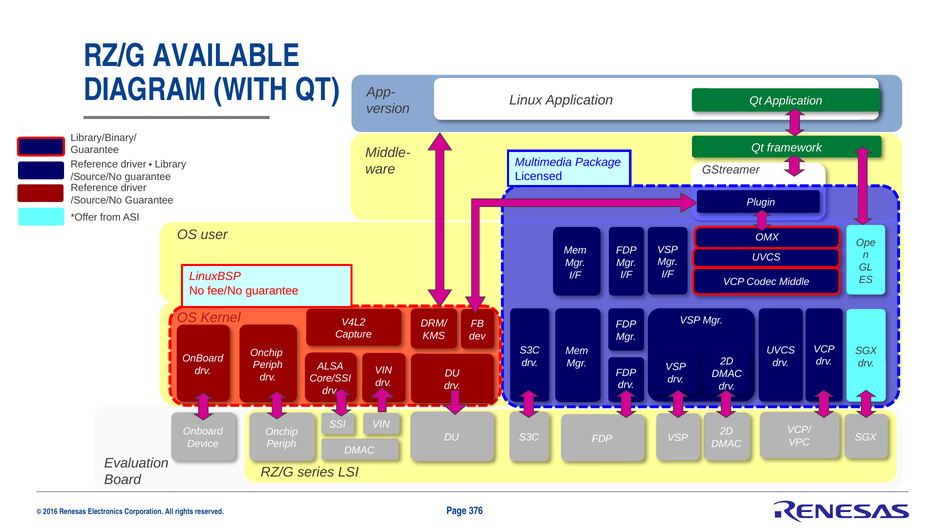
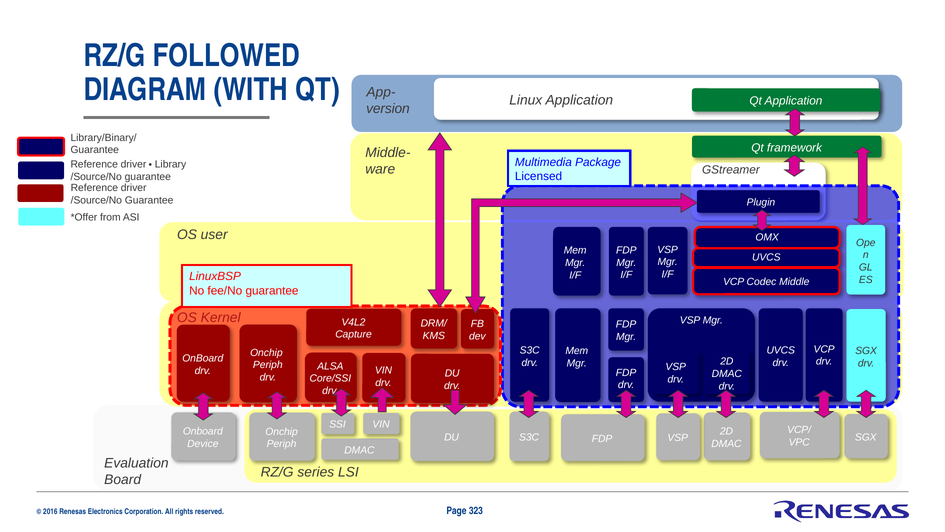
AVAILABLE: AVAILABLE -> FOLLOWED
376: 376 -> 323
